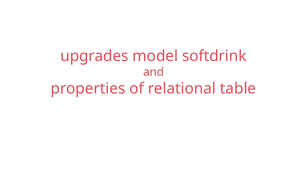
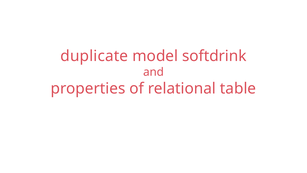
upgrades: upgrades -> duplicate
